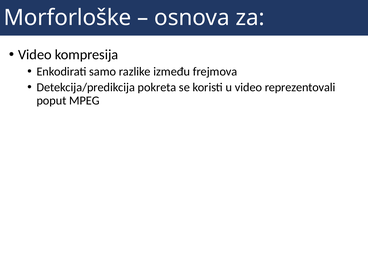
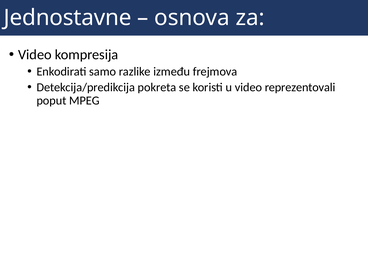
Morforloške: Morforloške -> Jednostavne
